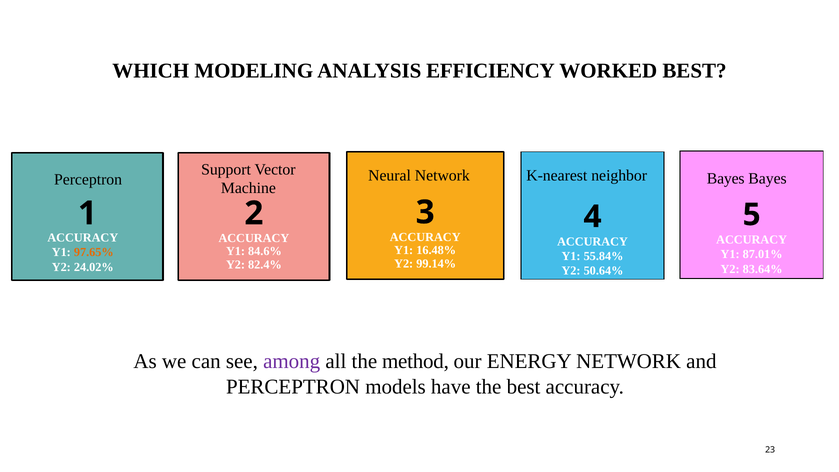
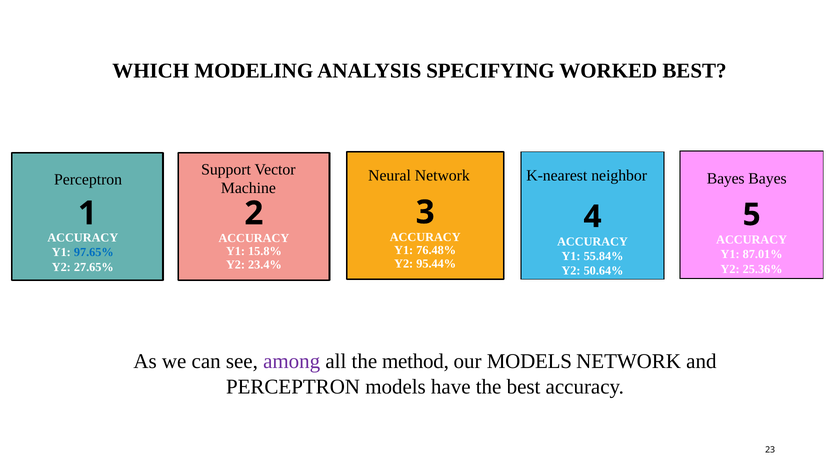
EFFICIENCY: EFFICIENCY -> SPECIFYING
16.48%: 16.48% -> 76.48%
84.6%: 84.6% -> 15.8%
97.65% colour: orange -> blue
99.14%: 99.14% -> 95.44%
82.4%: 82.4% -> 23.4%
24.02%: 24.02% -> 27.65%
83.64%: 83.64% -> 25.36%
our ENERGY: ENERGY -> MODELS
